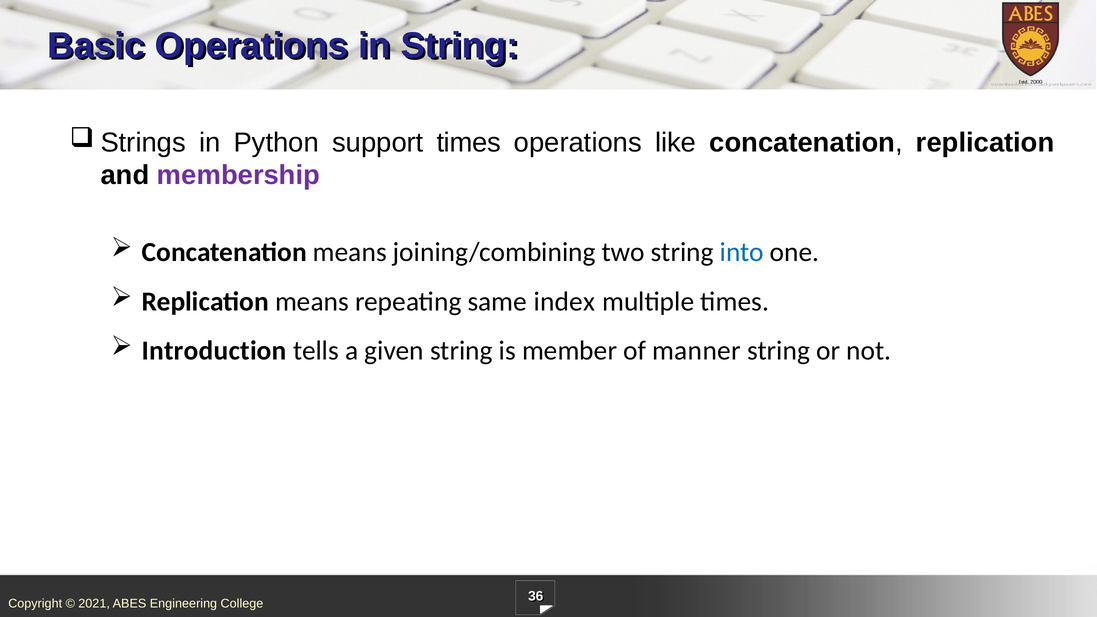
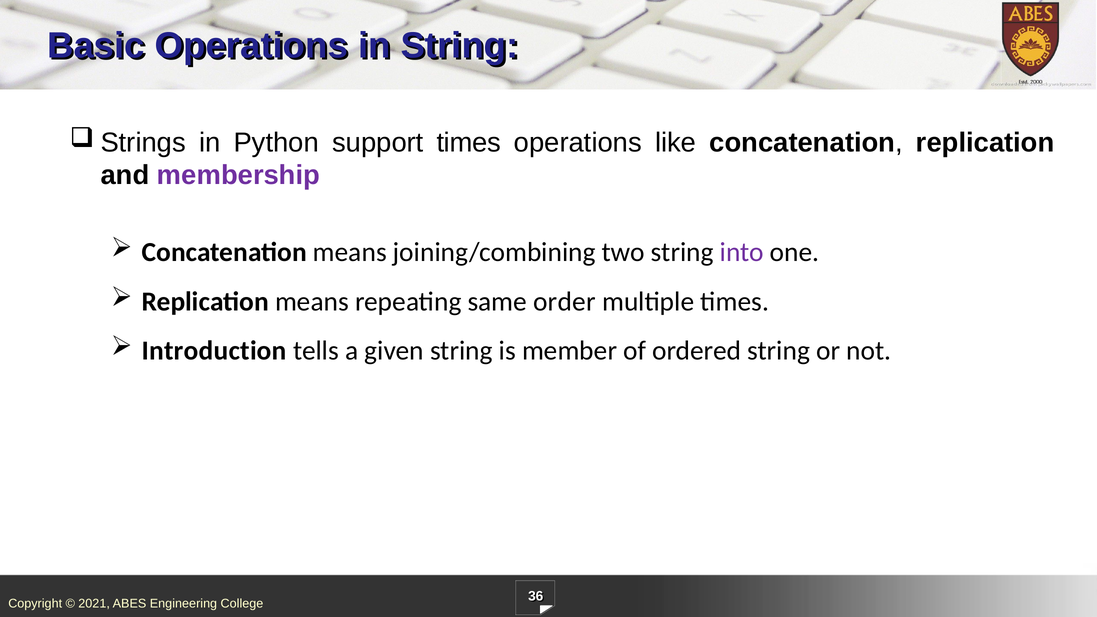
into colour: blue -> purple
index: index -> order
manner: manner -> ordered
